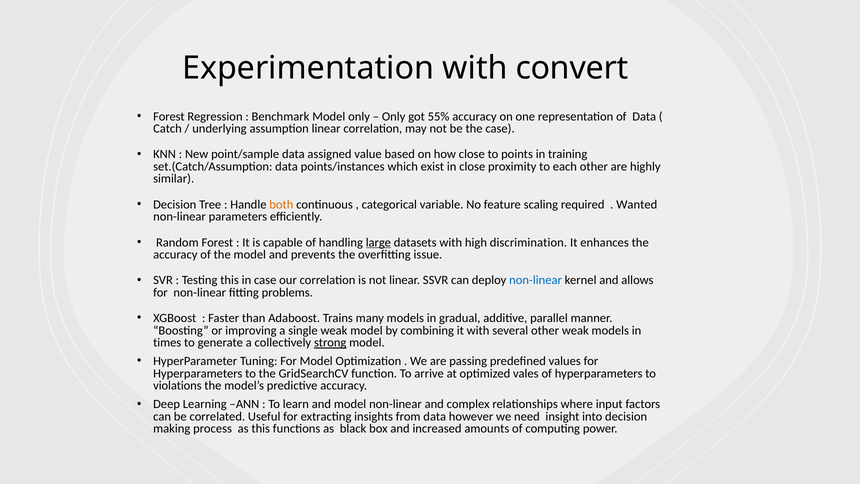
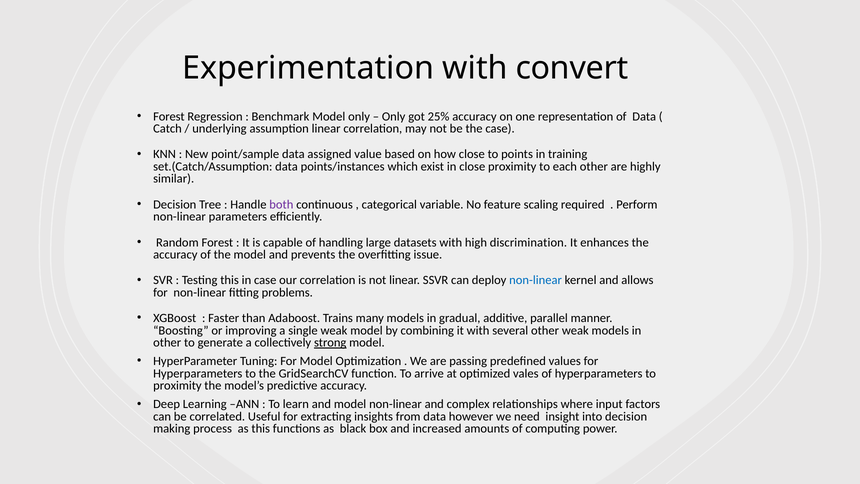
55%: 55% -> 25%
both colour: orange -> purple
Wanted: Wanted -> Perform
large underline: present -> none
times at (167, 342): times -> other
violations at (177, 385): violations -> proximity
